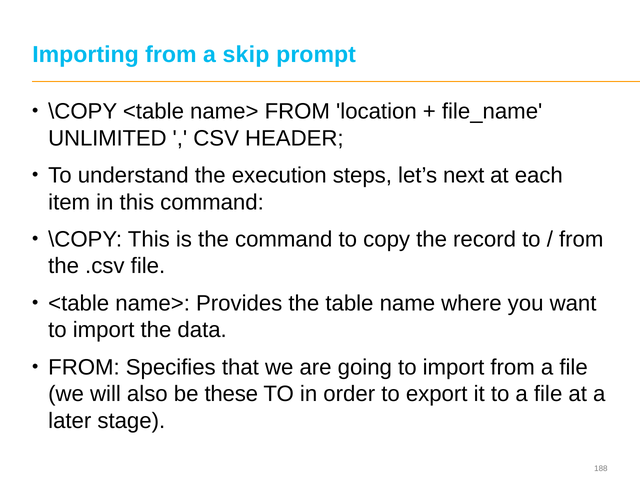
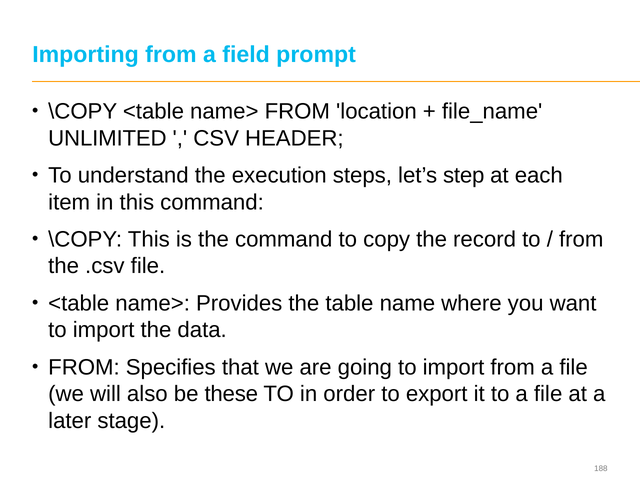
skip: skip -> field
next: next -> step
